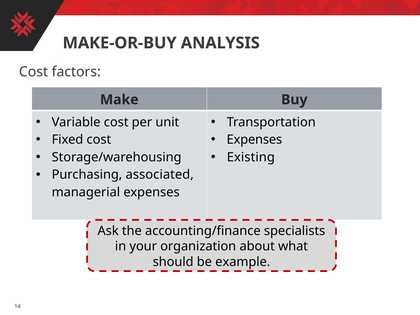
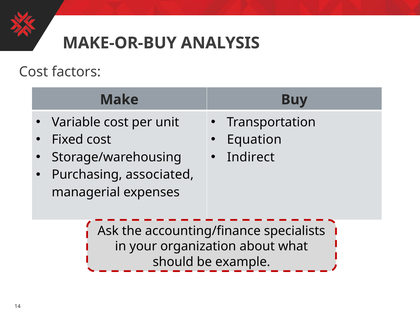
Expenses at (254, 140): Expenses -> Equation
Existing: Existing -> Indirect
